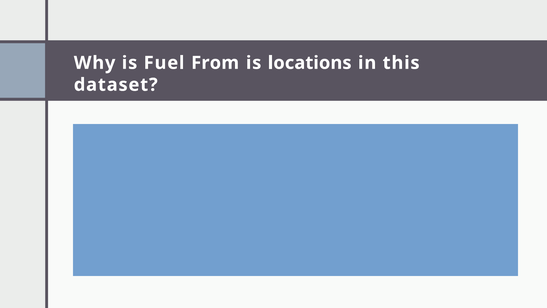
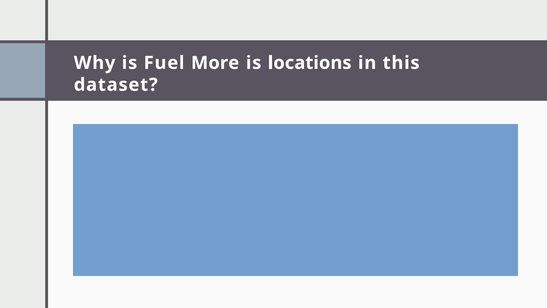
From: From -> More
